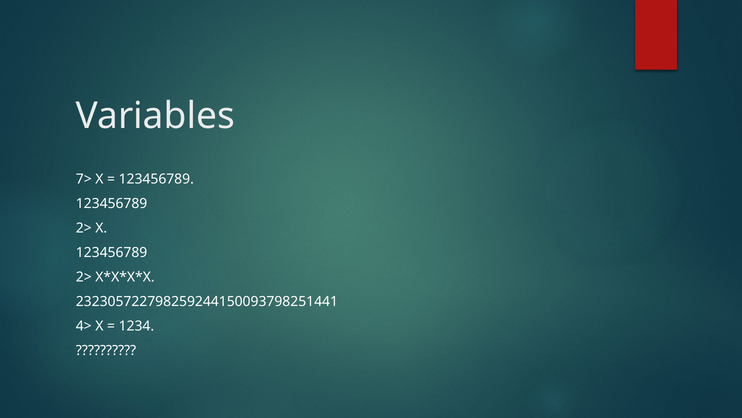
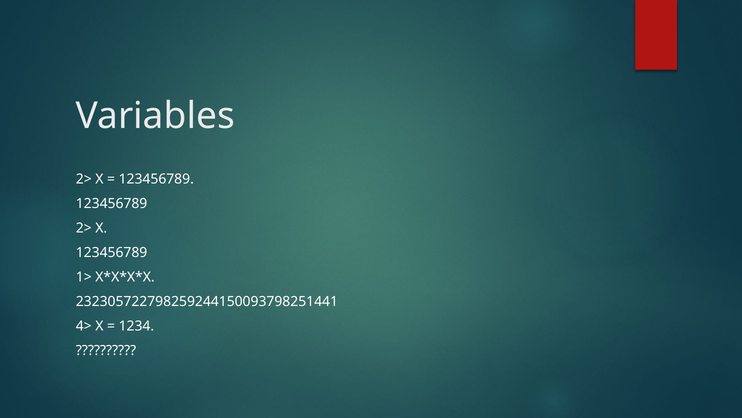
7> at (84, 179): 7> -> 2>
2> at (84, 277): 2> -> 1>
